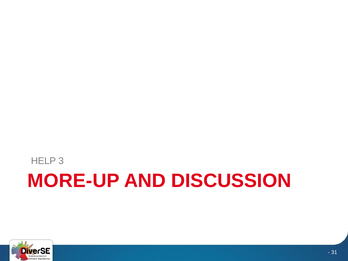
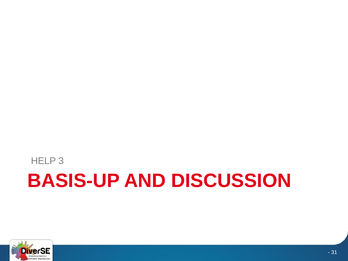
MORE-UP: MORE-UP -> BASIS-UP
